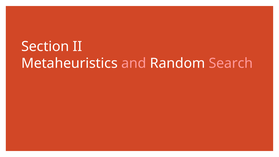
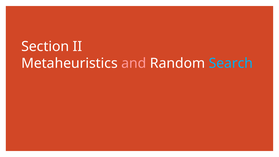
Search colour: pink -> light blue
